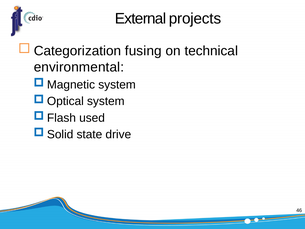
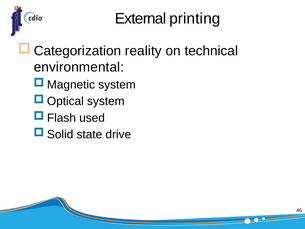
projects: projects -> printing
fusing: fusing -> reality
